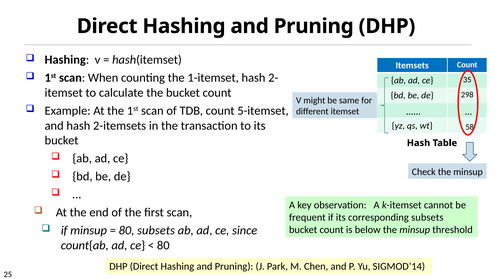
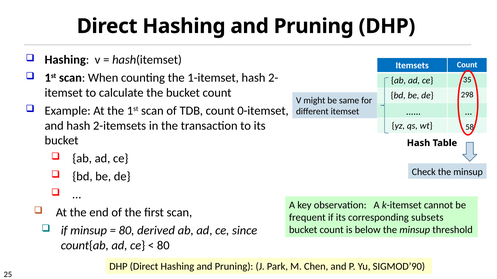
5-itemset: 5-itemset -> 0-itemset
80 subsets: subsets -> derived
SIGMOD’14: SIGMOD’14 -> SIGMOD’90
